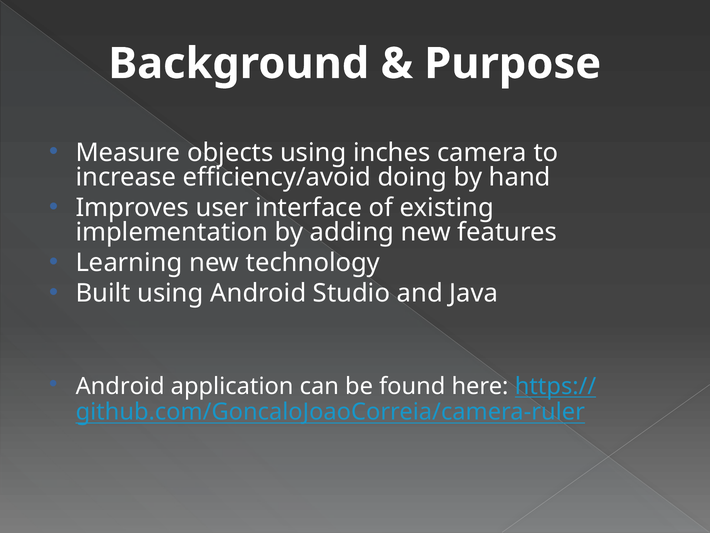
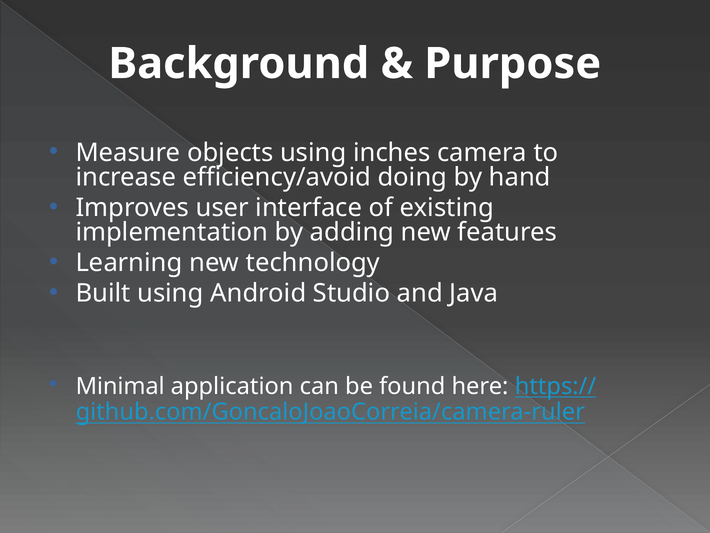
Android at (120, 386): Android -> Minimal
